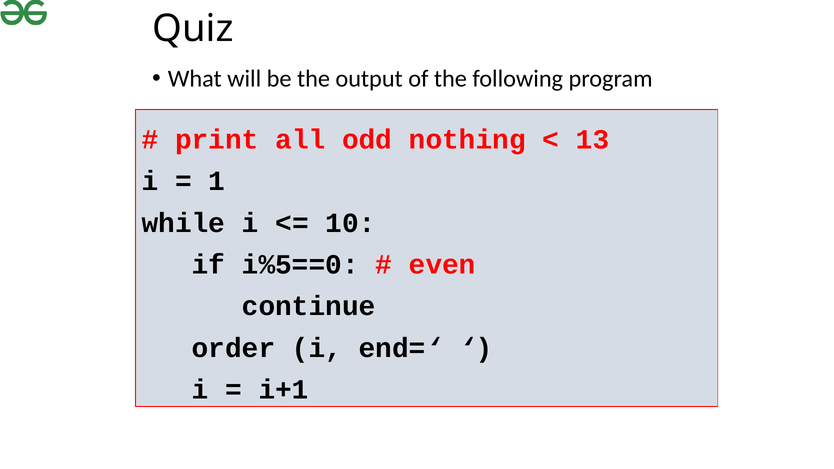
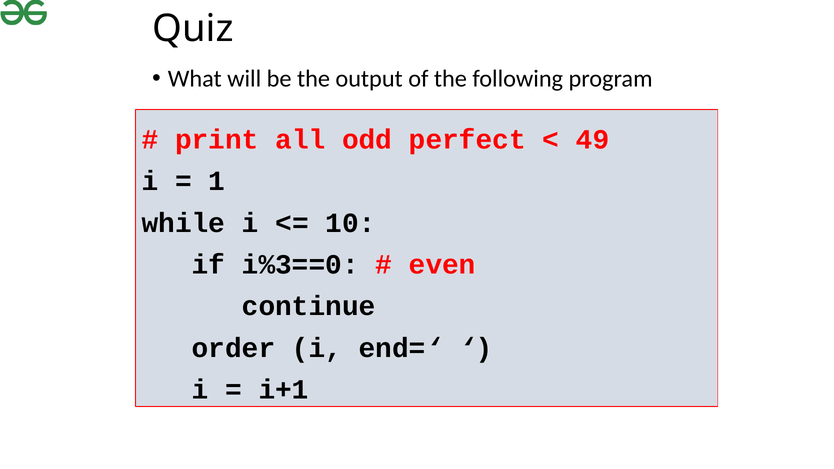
nothing: nothing -> perfect
13: 13 -> 49
i%5==0: i%5==0 -> i%3==0
